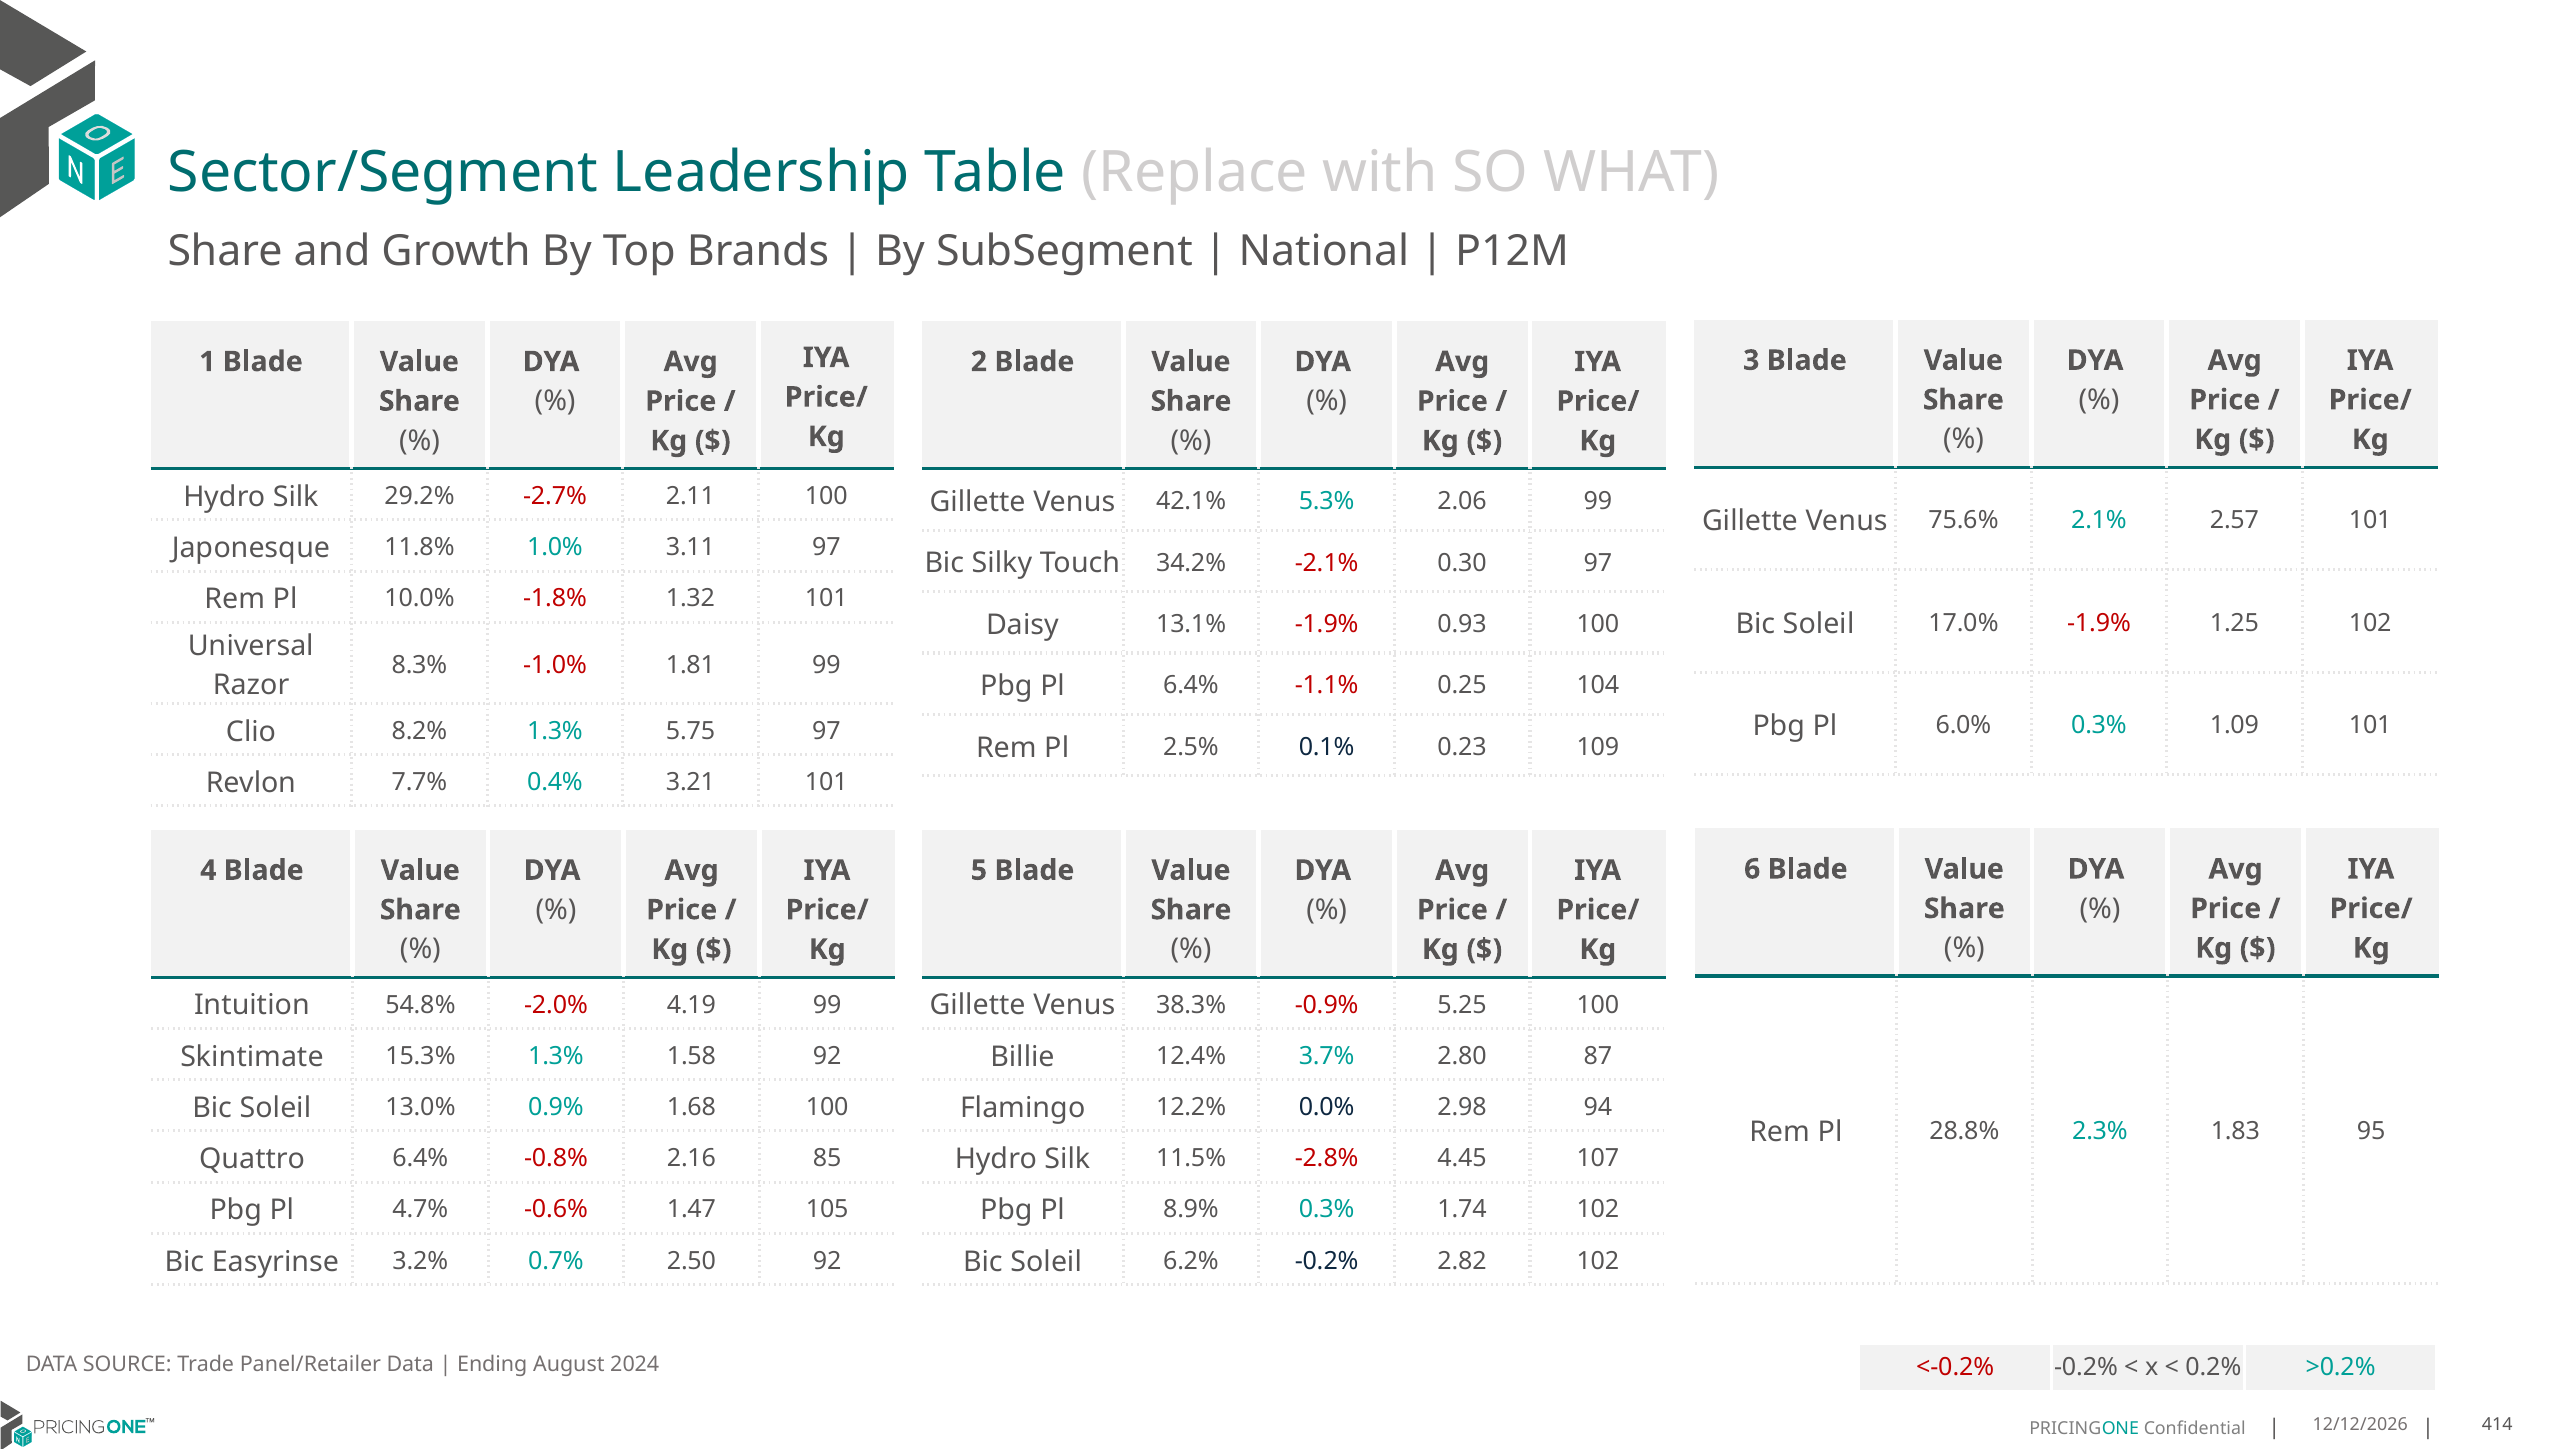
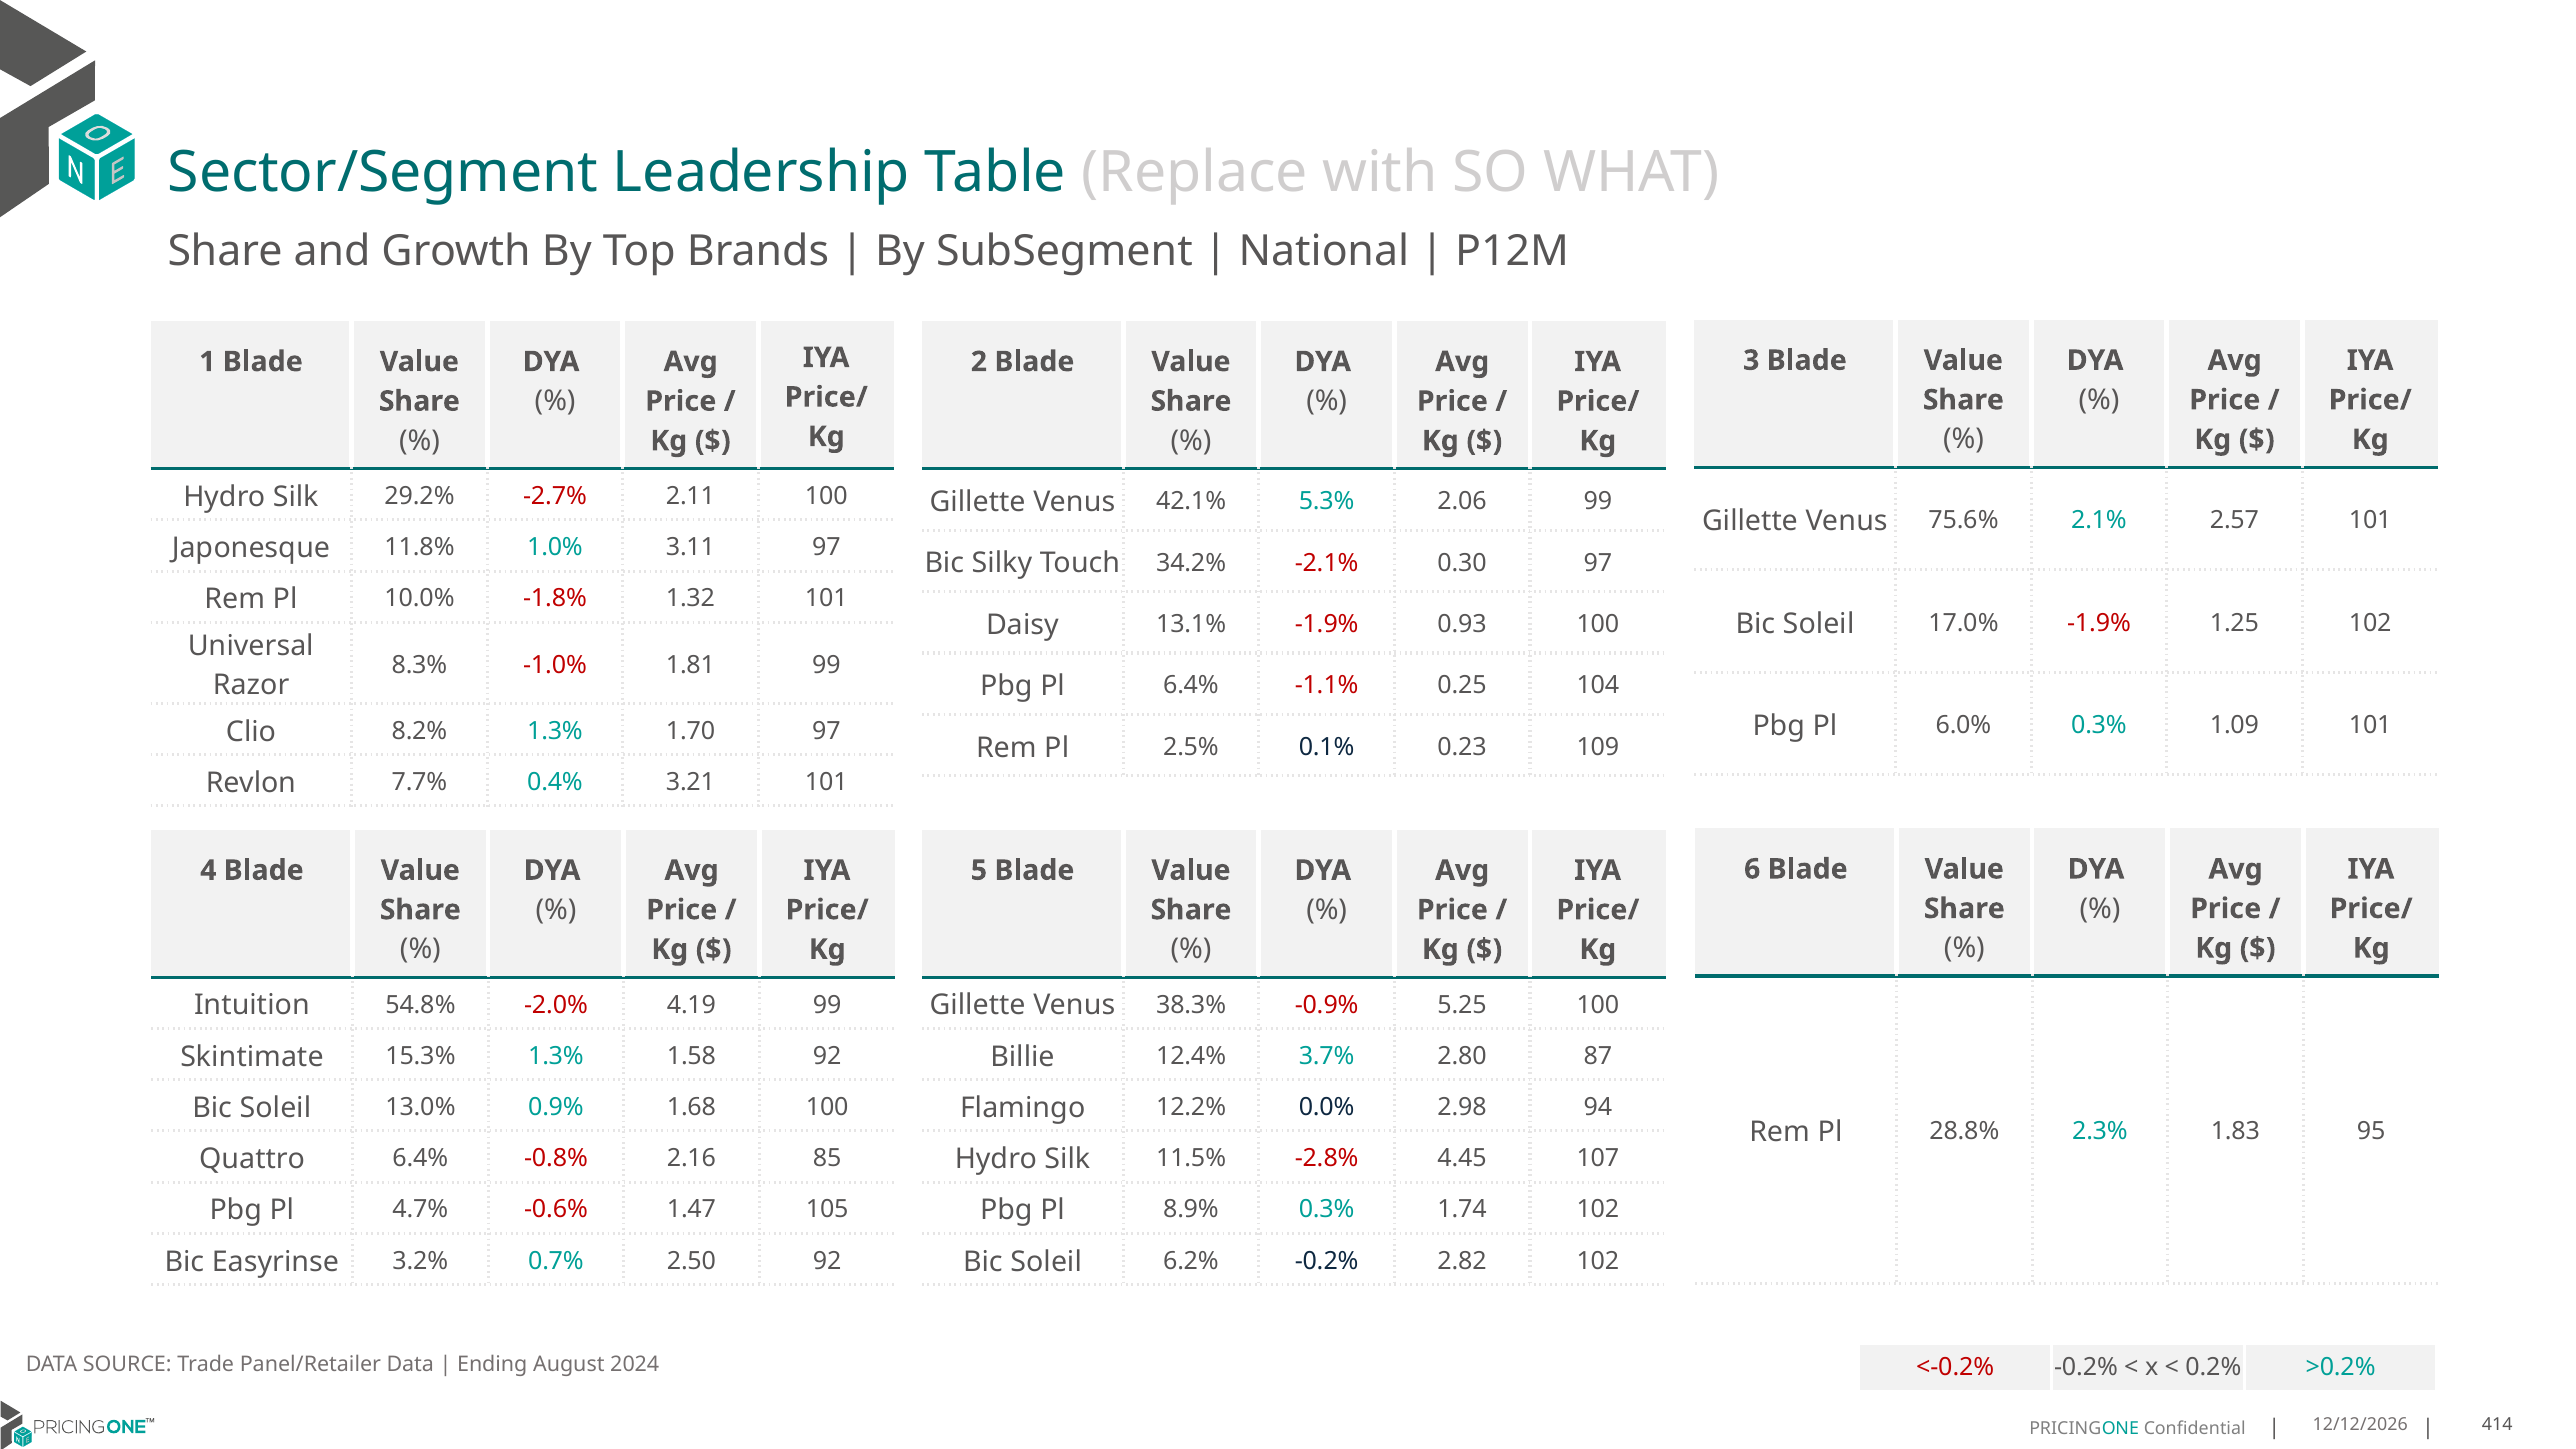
5.75: 5.75 -> 1.70
